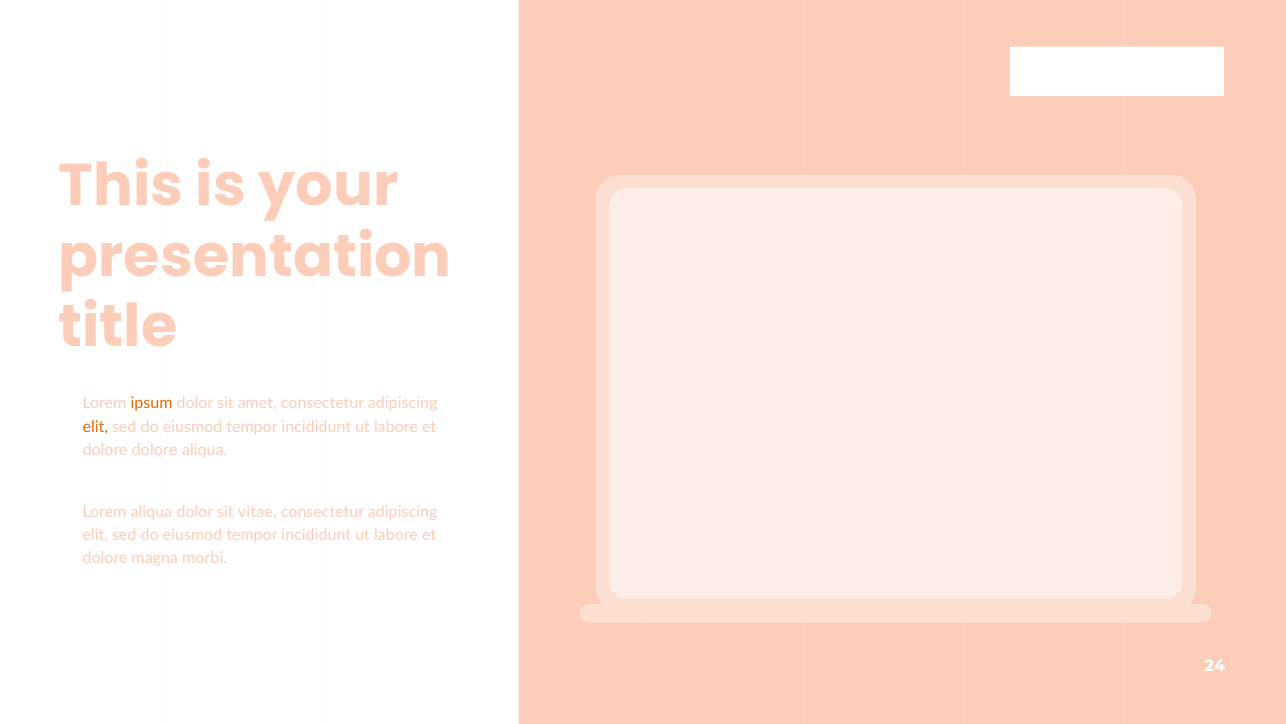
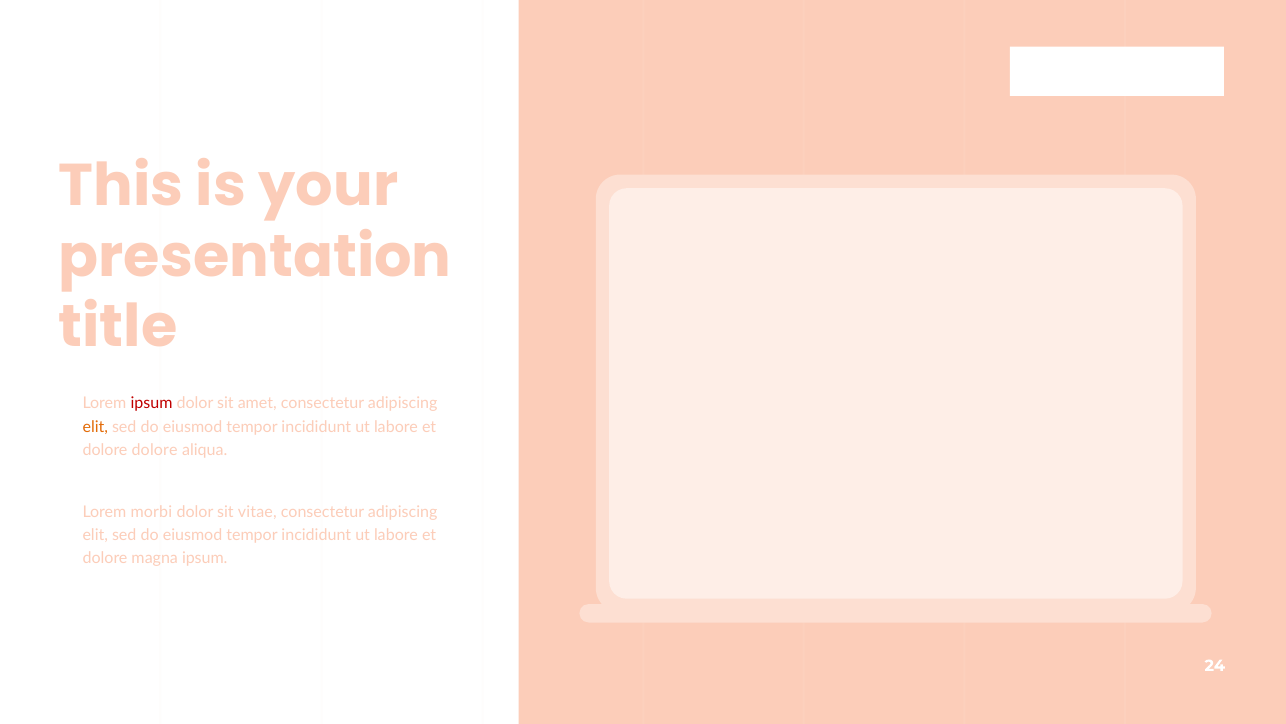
ipsum at (152, 403) colour: orange -> red
Lorem aliqua: aliqua -> morbi
magna morbi: morbi -> ipsum
